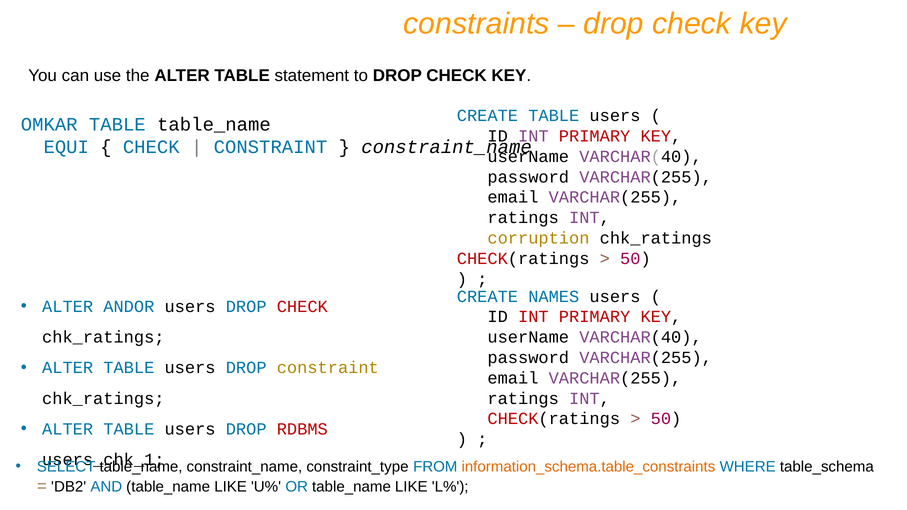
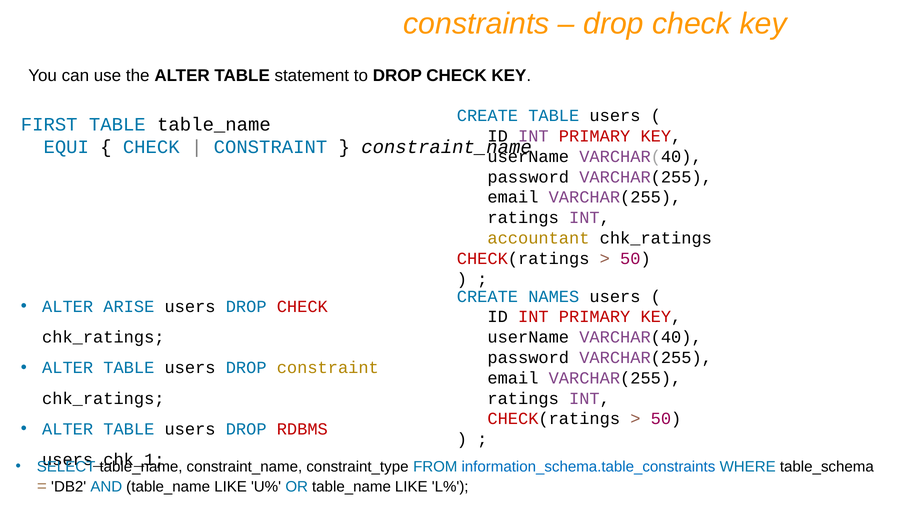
OMKAR: OMKAR -> FIRST
corruption: corruption -> accountant
ANDOR: ANDOR -> ARISE
information_schema.table_constraints colour: orange -> blue
